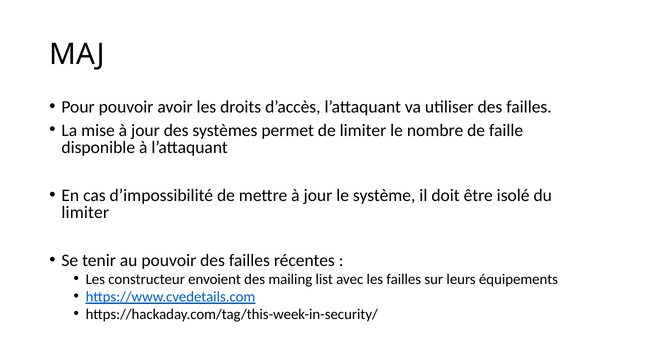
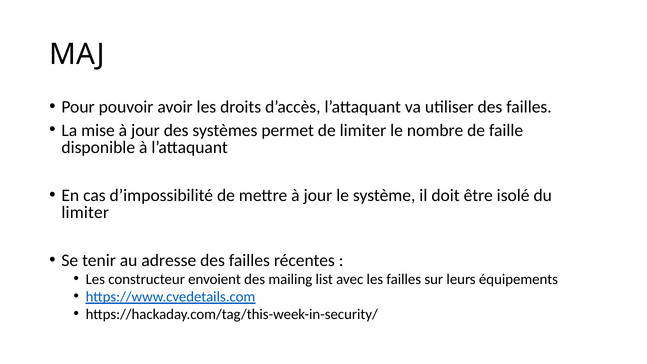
au pouvoir: pouvoir -> adresse
